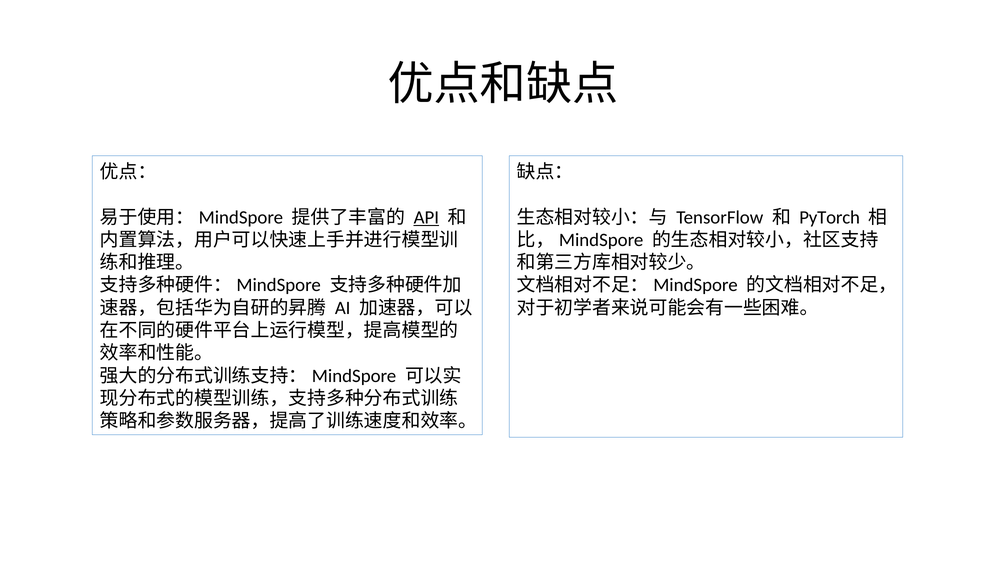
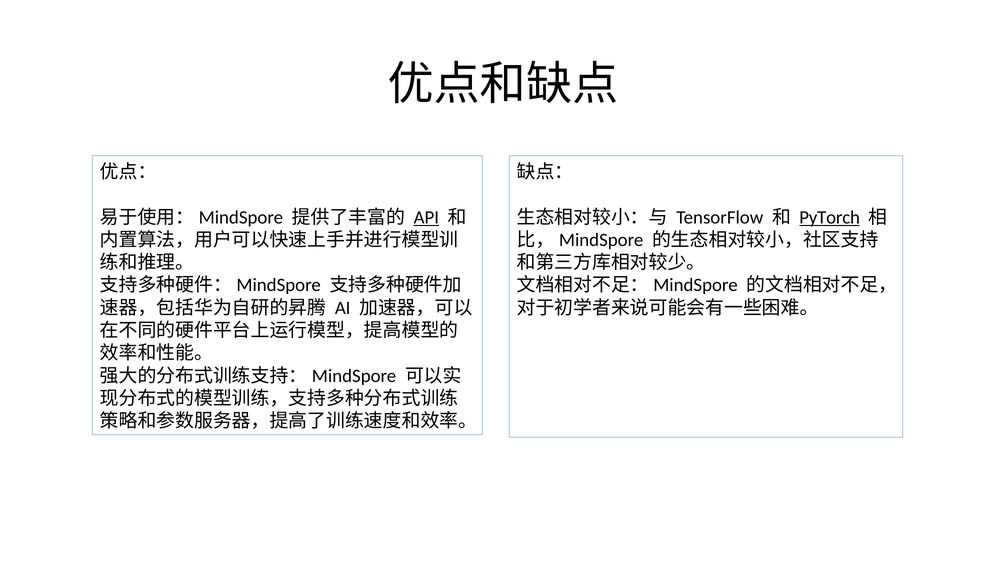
PyTorch underline: none -> present
